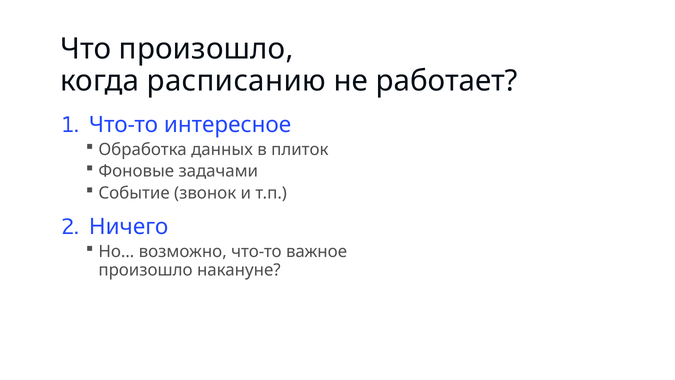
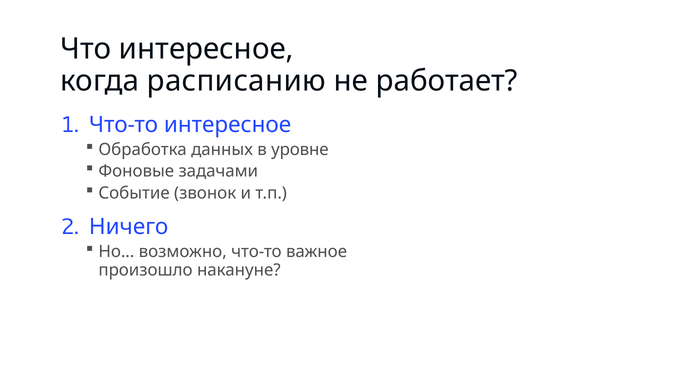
Что произошло: произошло -> интересное
плиток: плиток -> уровне
